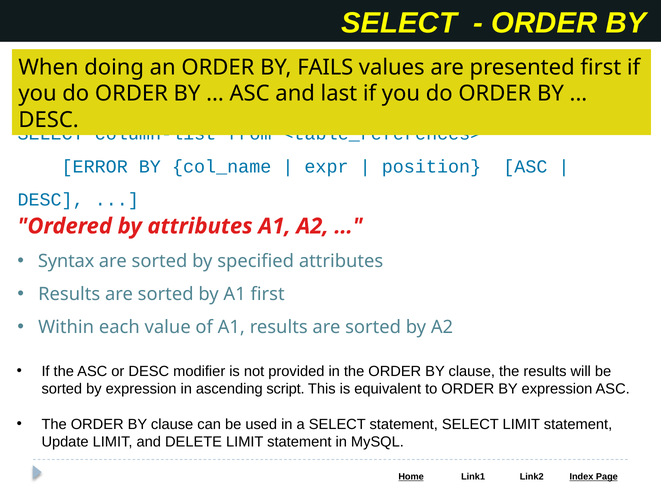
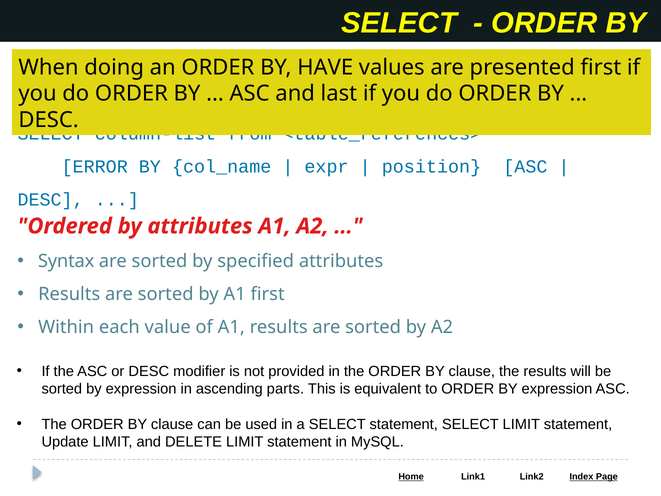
FAILS: FAILS -> HAVE
script: script -> parts
